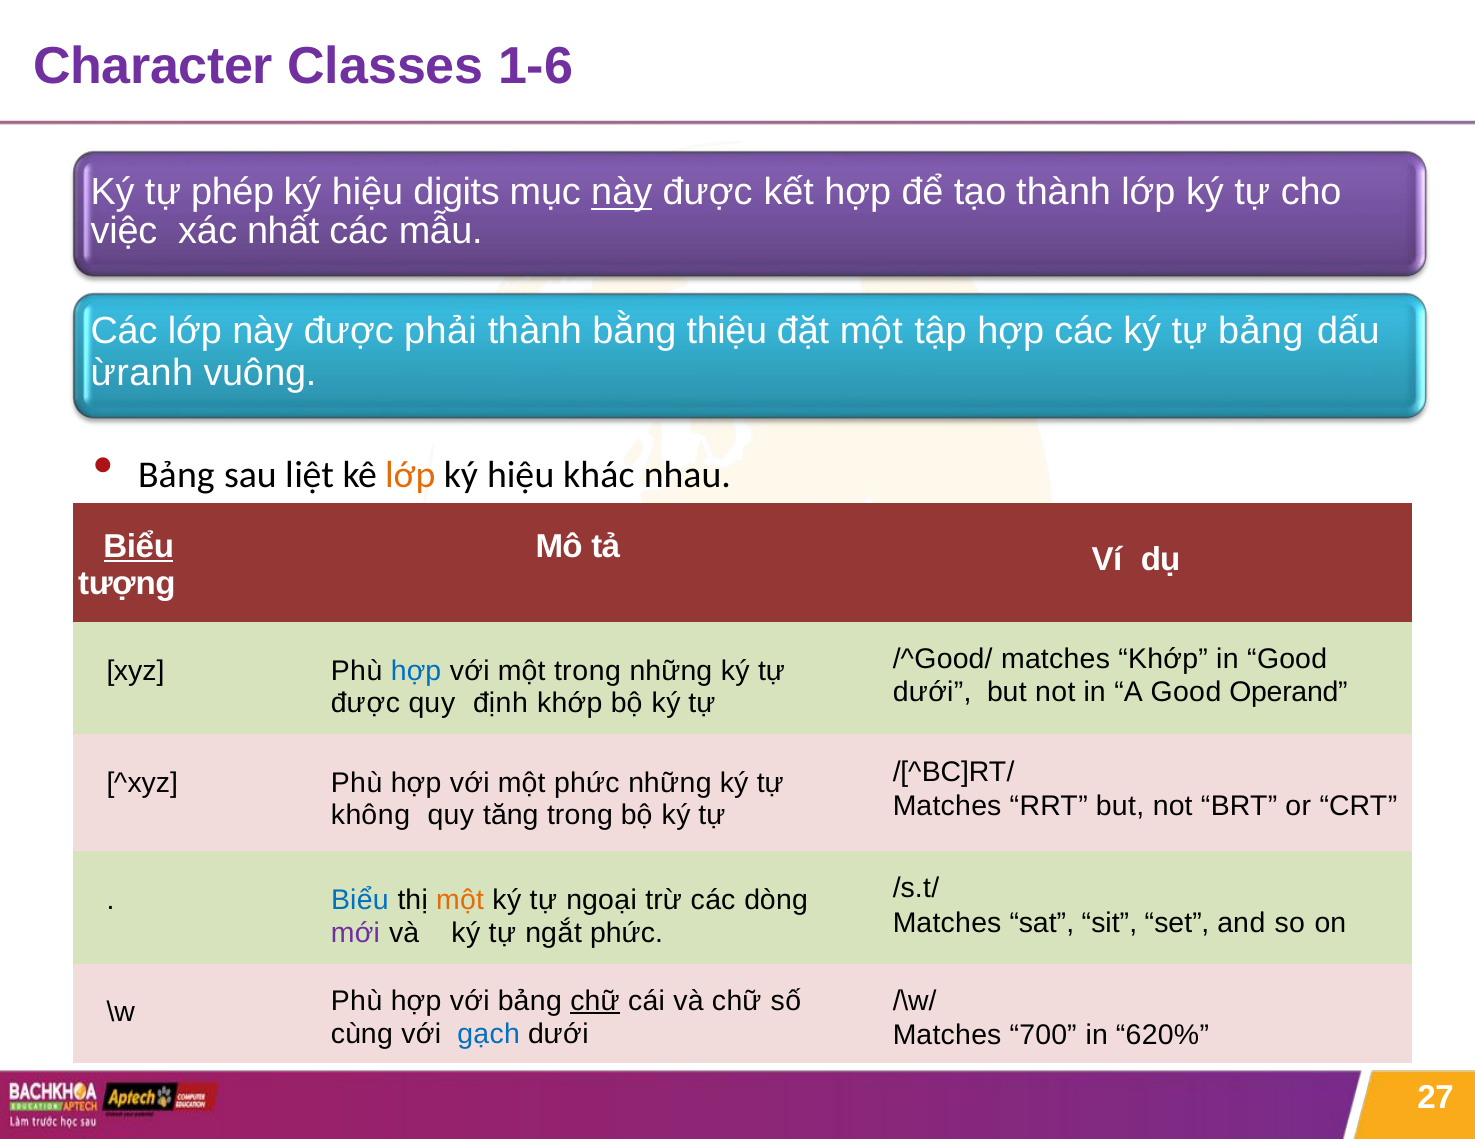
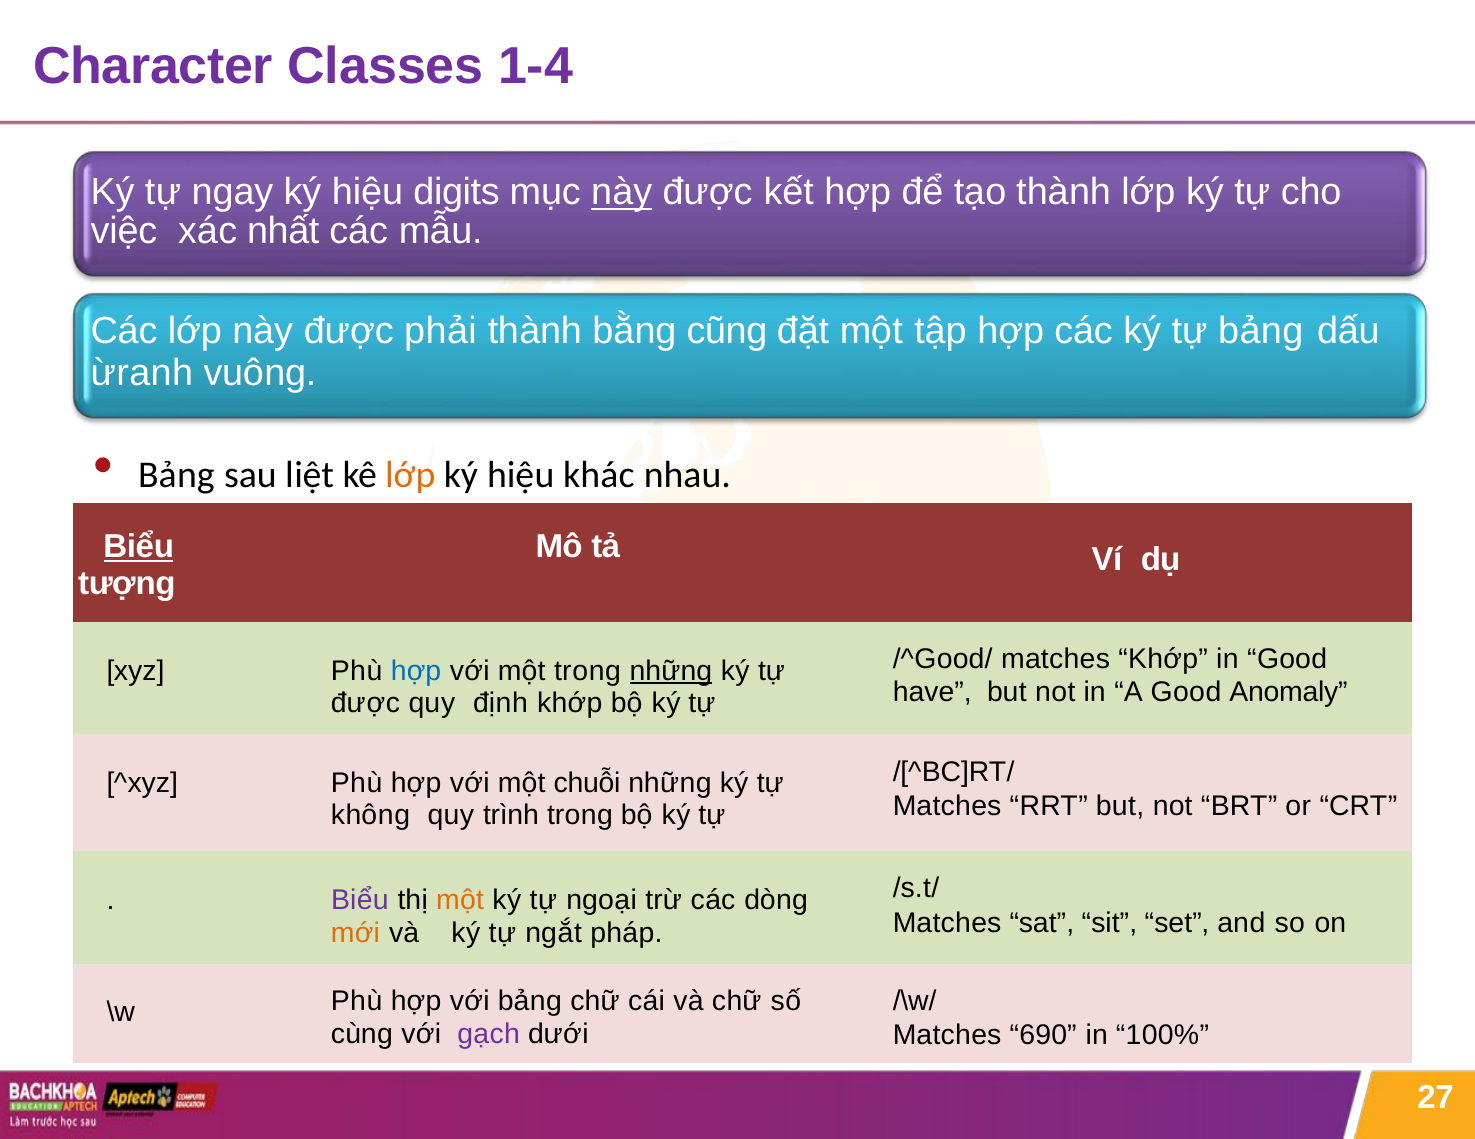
1-6: 1-6 -> 1-4
phép: phép -> ngay
thiệu: thiệu -> cũng
những at (671, 671) underline: none -> present
dưới at (932, 692): dưới -> have
Operand: Operand -> Anomaly
một phức: phức -> chuỗi
tăng: tăng -> trình
Biểu at (360, 901) colour: blue -> purple
mới colour: purple -> orange
ngắt phức: phức -> pháp
chữ at (595, 1002) underline: present -> none
gạch colour: blue -> purple
700: 700 -> 690
620%: 620% -> 100%
